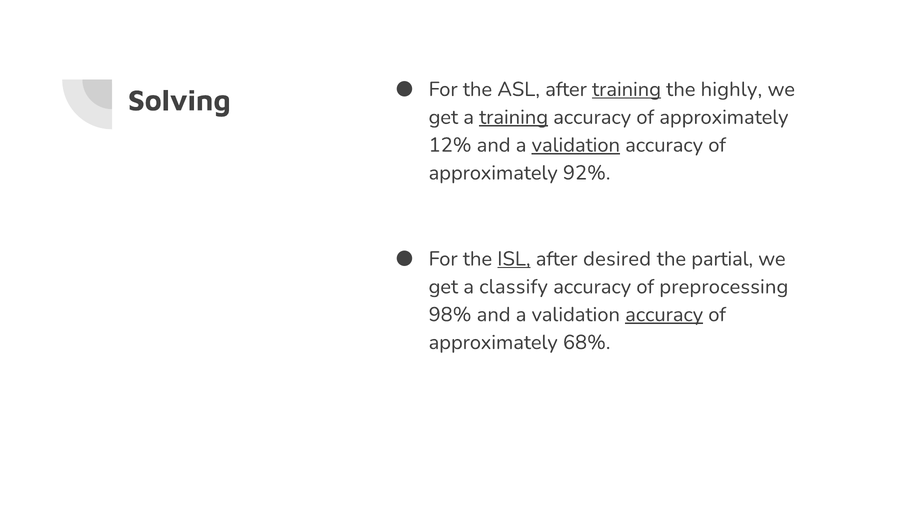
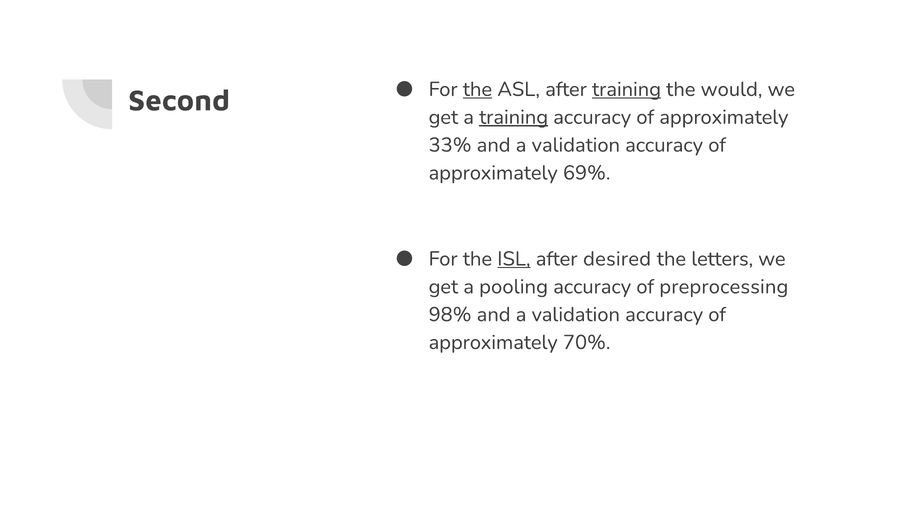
Solving: Solving -> Second
the at (477, 89) underline: none -> present
highly: highly -> would
12%: 12% -> 33%
validation at (576, 145) underline: present -> none
92%: 92% -> 69%
partial: partial -> letters
classify: classify -> pooling
accuracy at (664, 314) underline: present -> none
68%: 68% -> 70%
